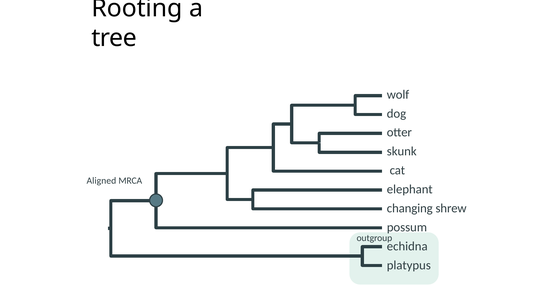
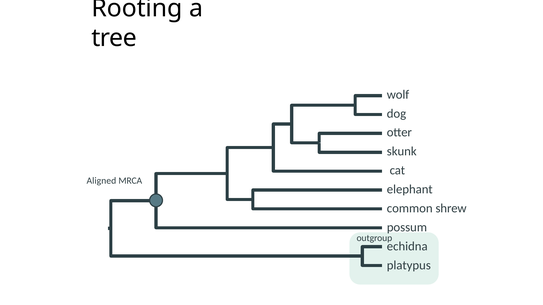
changing: changing -> common
